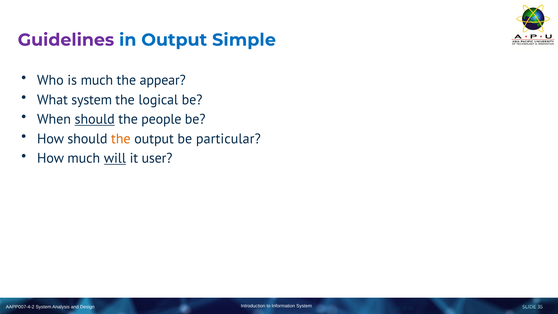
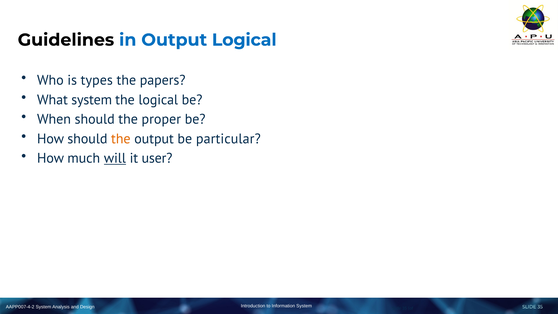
Guidelines colour: purple -> black
Output Simple: Simple -> Logical
is much: much -> types
appear: appear -> papers
should at (95, 119) underline: present -> none
people: people -> proper
